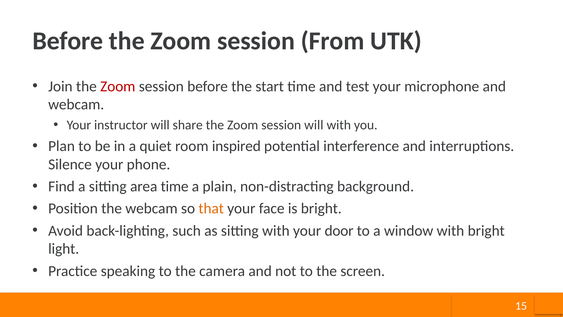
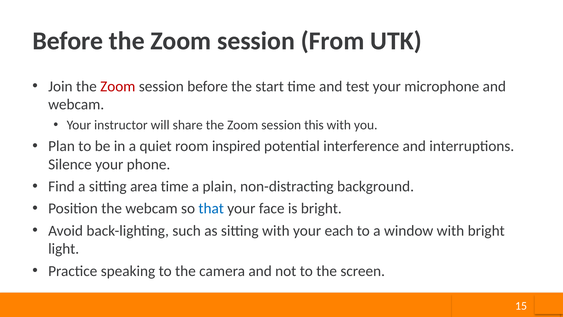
session will: will -> this
that colour: orange -> blue
door: door -> each
